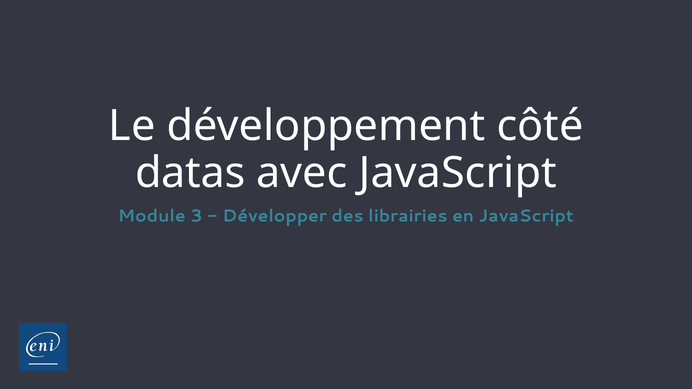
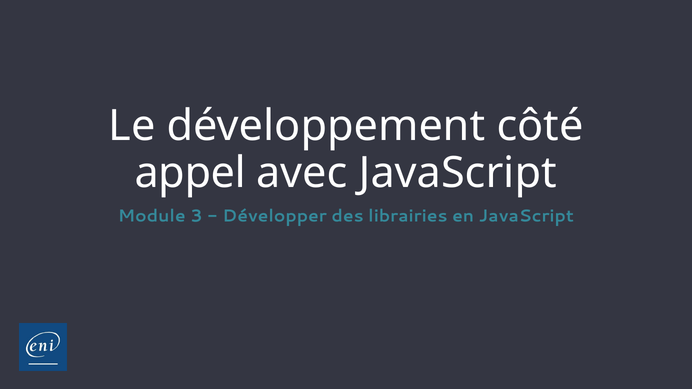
datas: datas -> appel
